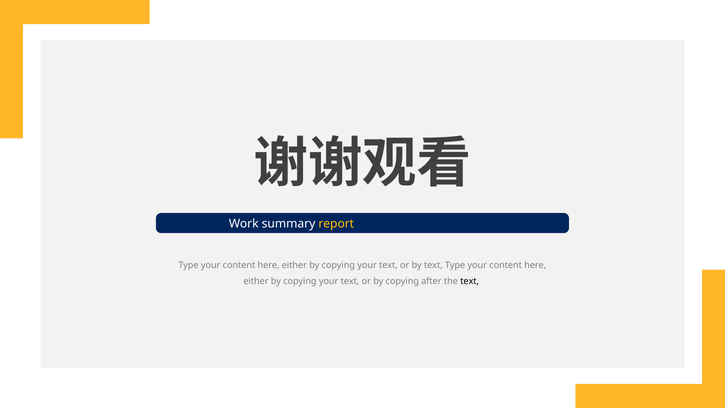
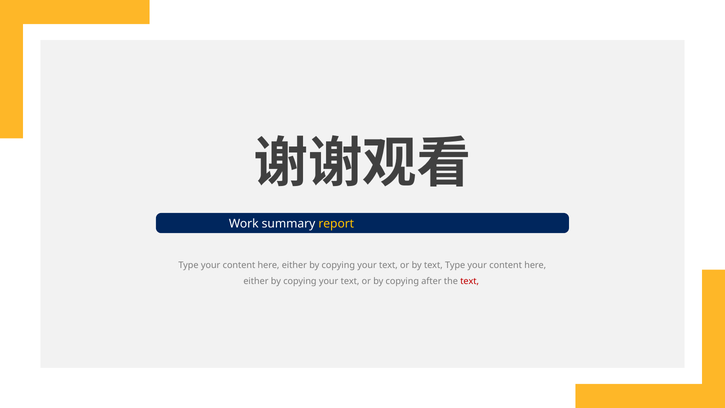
text at (470, 281) colour: black -> red
